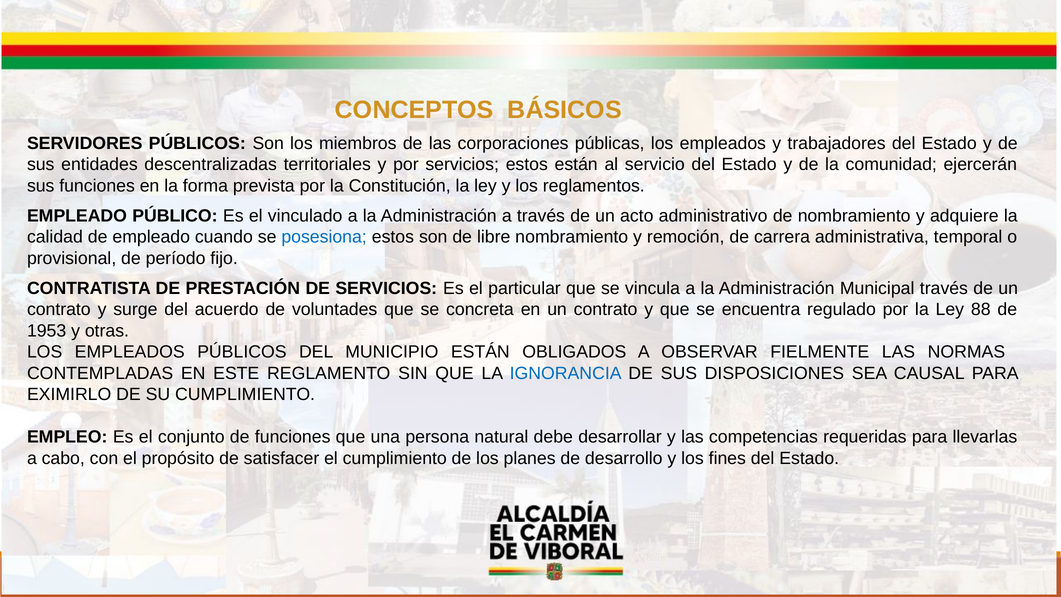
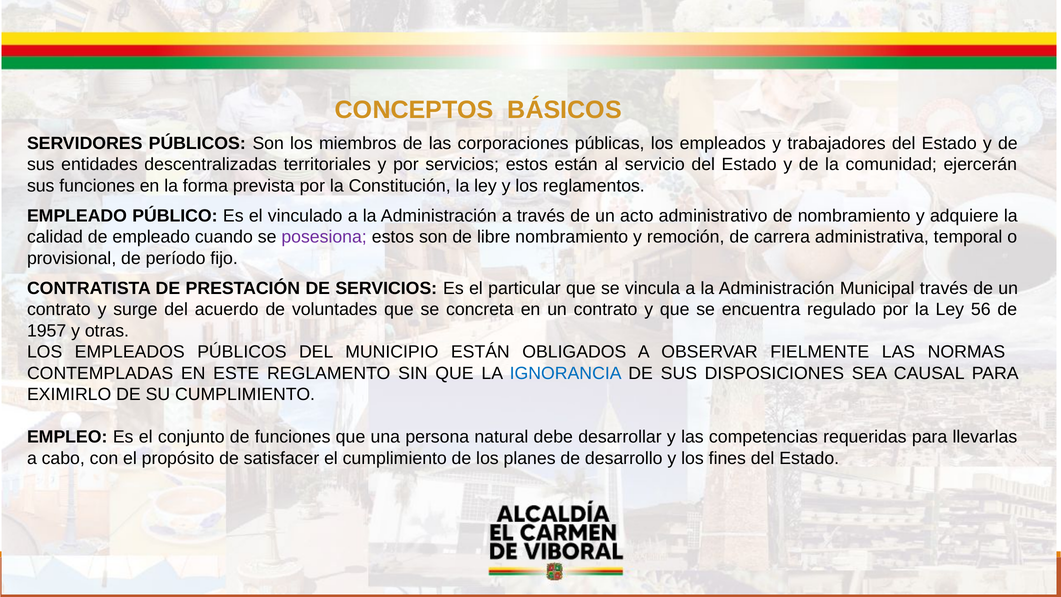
posesiona colour: blue -> purple
88: 88 -> 56
1953: 1953 -> 1957
